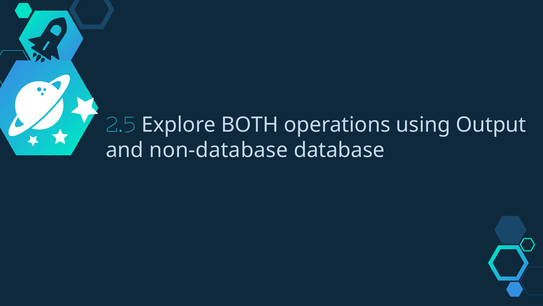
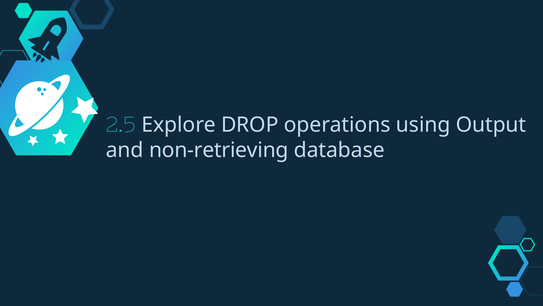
BOTH: BOTH -> DROP
non-database: non-database -> non-retrieving
